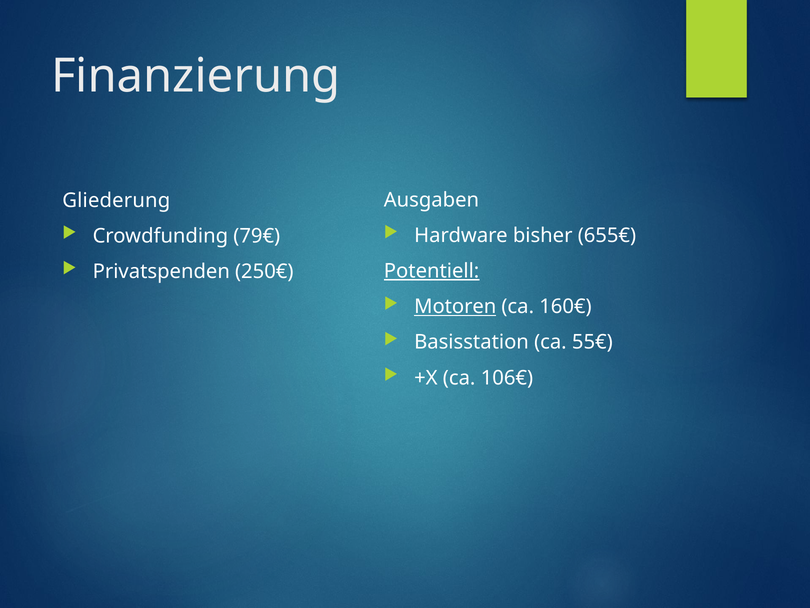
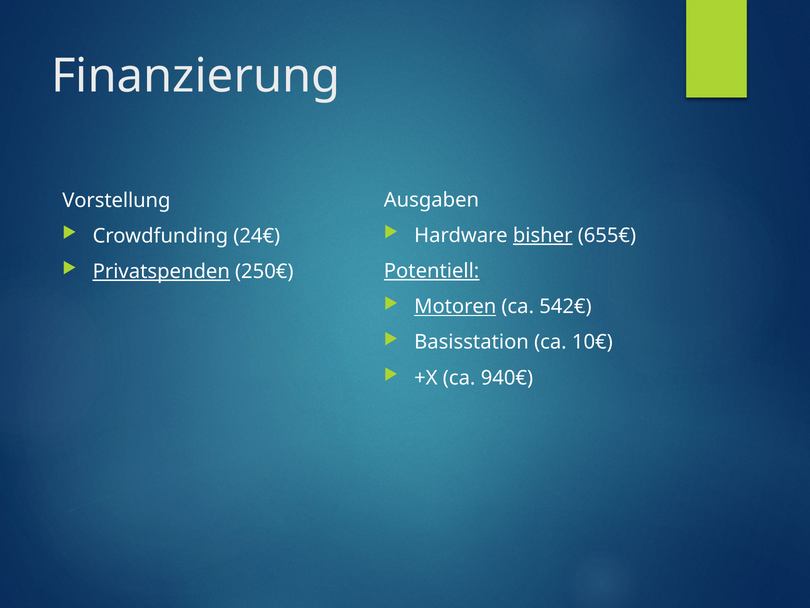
Gliederung: Gliederung -> Vorstellung
bisher underline: none -> present
79€: 79€ -> 24€
Privatspenden underline: none -> present
160€: 160€ -> 542€
55€: 55€ -> 10€
106€: 106€ -> 940€
